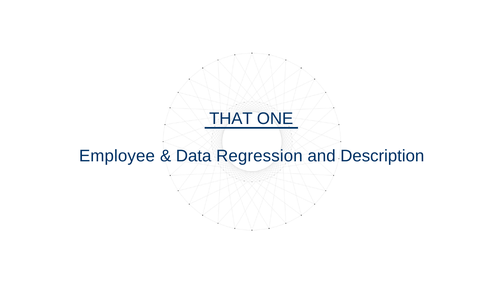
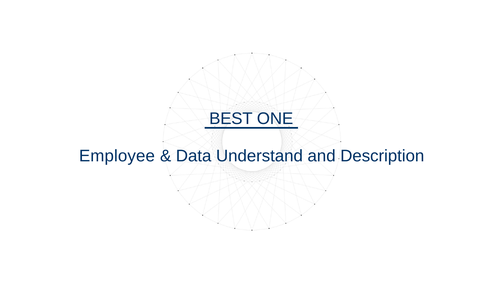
THAT: THAT -> BEST
Regression: Regression -> Understand
